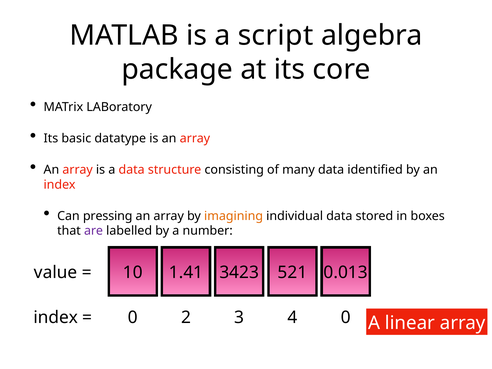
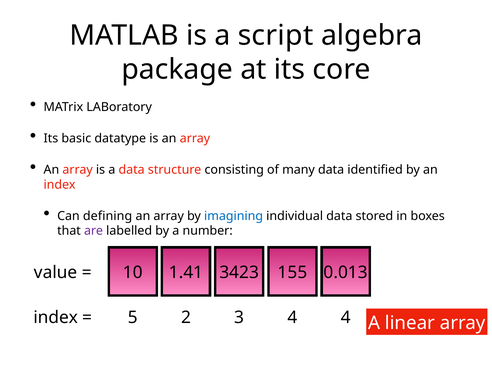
pressing: pressing -> defining
imagining colour: orange -> blue
521: 521 -> 155
0 at (133, 318): 0 -> 5
4 0: 0 -> 4
